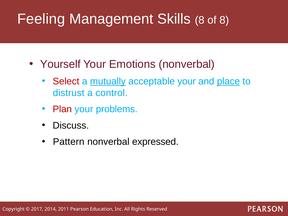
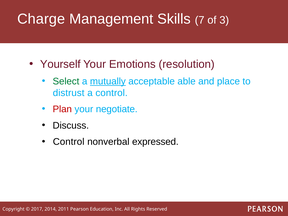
Feeling: Feeling -> Charge
Skills 8: 8 -> 7
of 8: 8 -> 3
Emotions nonverbal: nonverbal -> resolution
Select colour: red -> green
acceptable your: your -> able
place underline: present -> none
problems: problems -> negotiate
Pattern at (69, 142): Pattern -> Control
